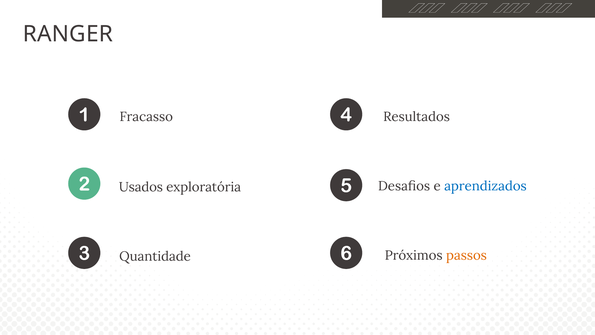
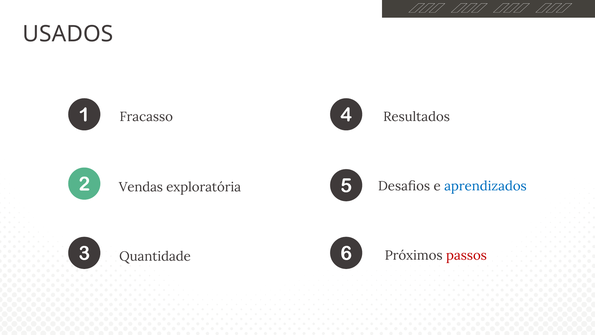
RANGER: RANGER -> USADOS
Usados: Usados -> Vendas
passos colour: orange -> red
